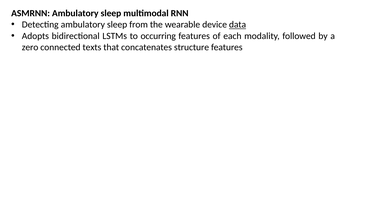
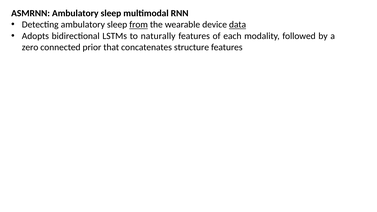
from underline: none -> present
occurring: occurring -> naturally
texts: texts -> prior
